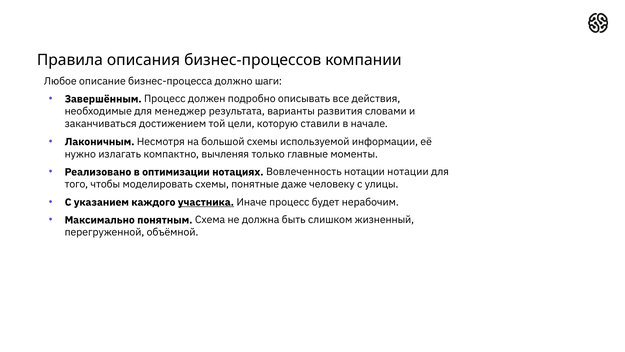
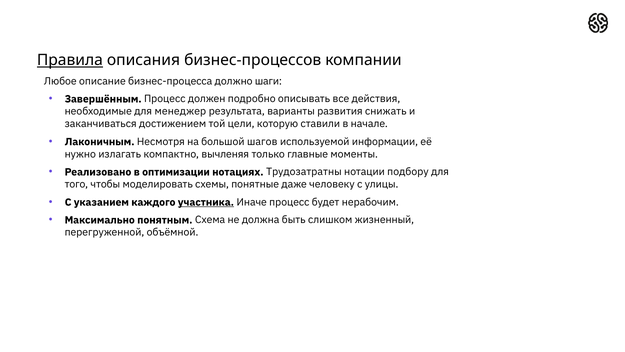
Правила underline: none -> present
словами: словами -> снижать
большой схемы: схемы -> шагов
Вовлеченность: Вовлеченность -> Трудозатратны
нотации нотации: нотации -> подбору
